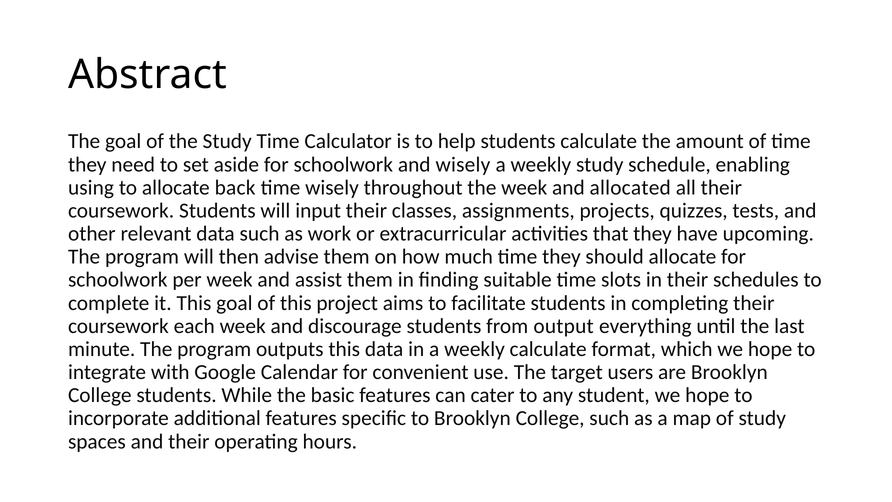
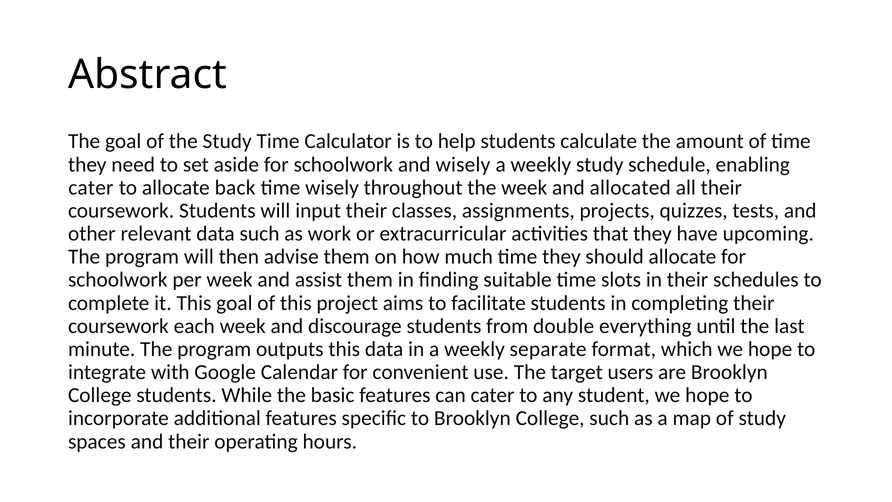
using at (91, 187): using -> cater
output: output -> double
weekly calculate: calculate -> separate
